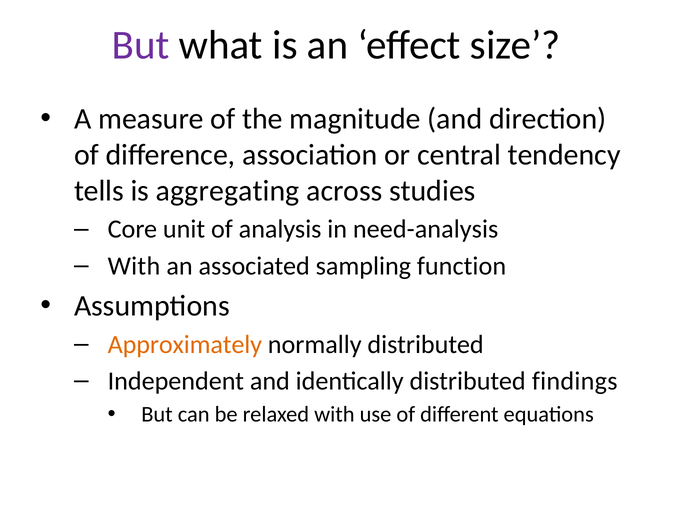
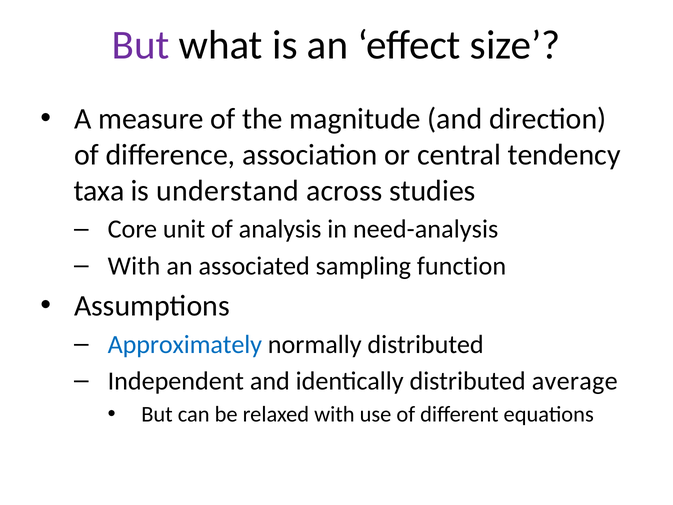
tells: tells -> taxa
aggregating: aggregating -> understand
Approximately colour: orange -> blue
findings: findings -> average
